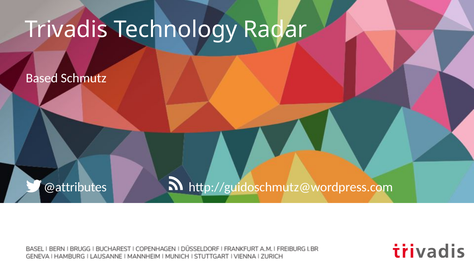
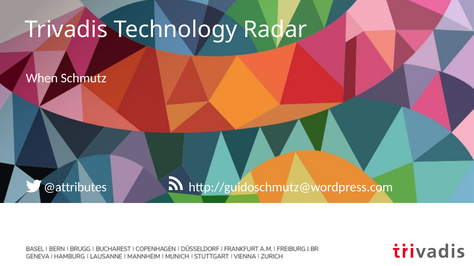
Based: Based -> When
